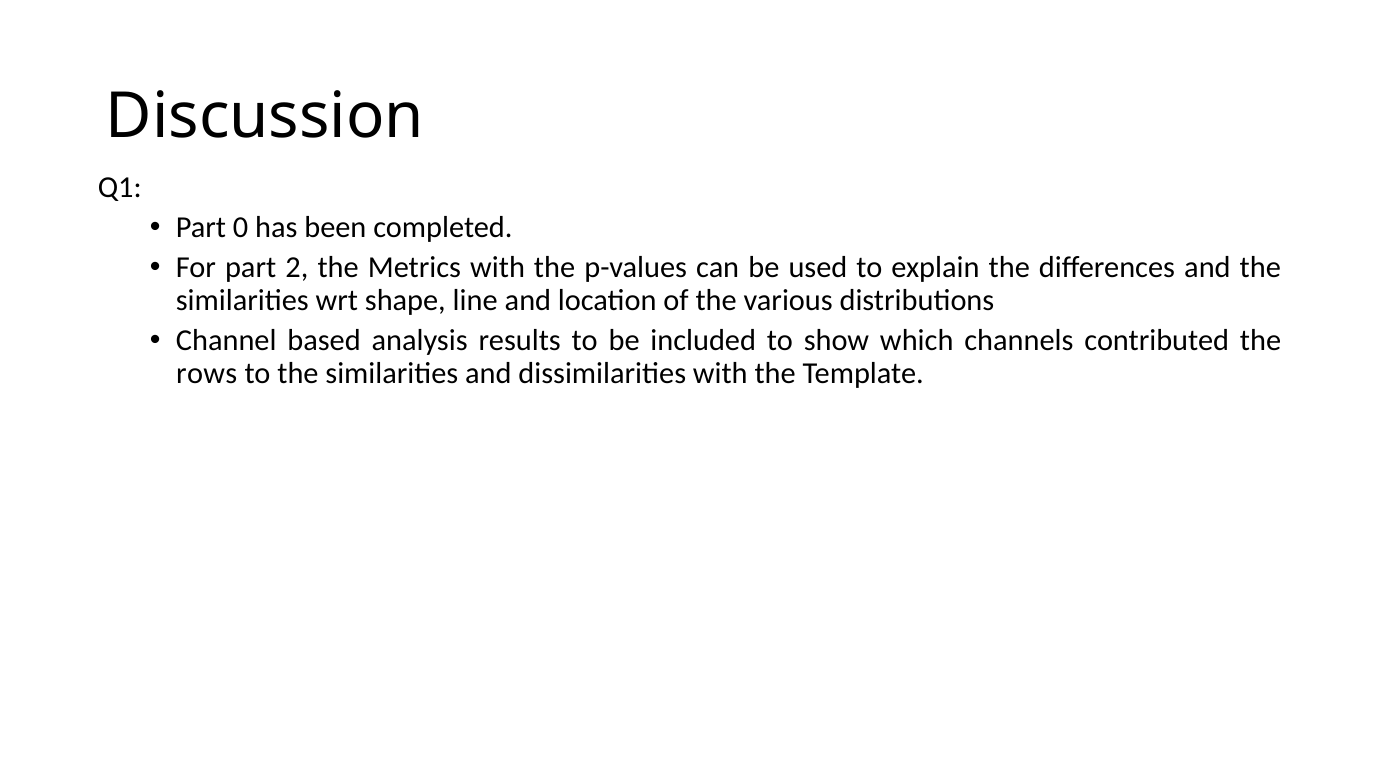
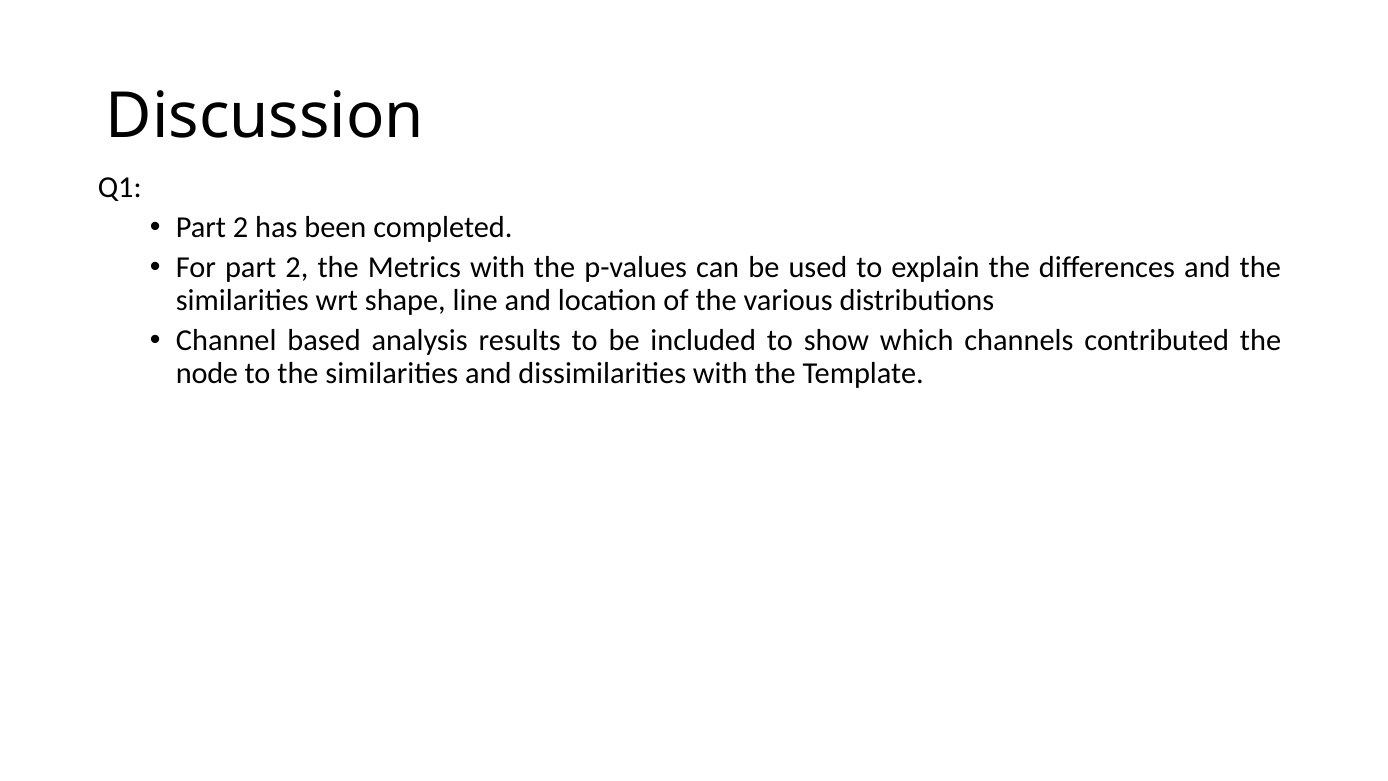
0 at (241, 227): 0 -> 2
rows: rows -> node
